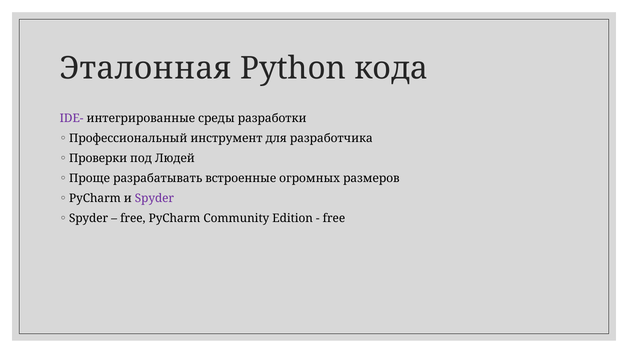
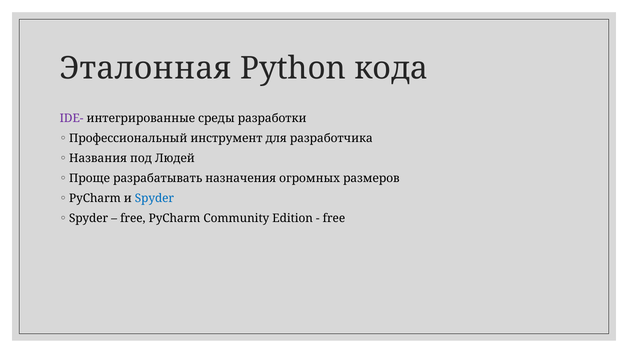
Проверки: Проверки -> Названия
встроенные: встроенные -> назначения
Spyder at (154, 199) colour: purple -> blue
